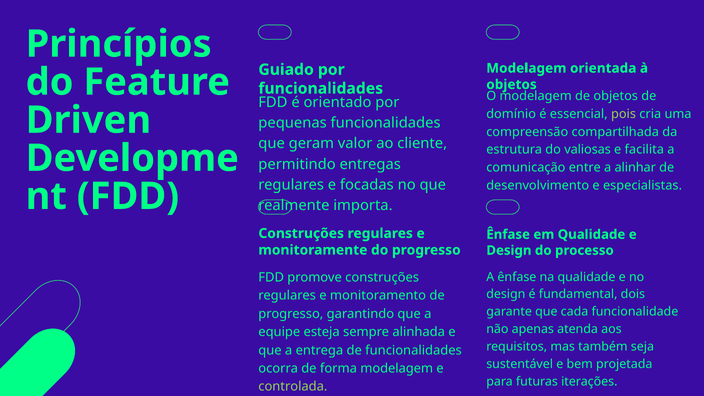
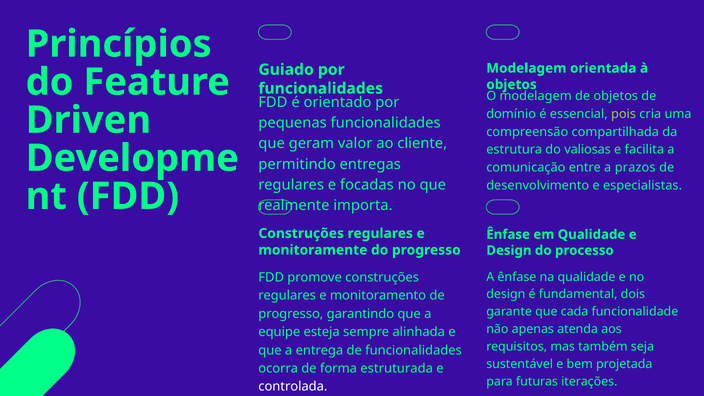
alinhar: alinhar -> prazos
forma modelagem: modelagem -> estruturada
controlada colour: light green -> white
